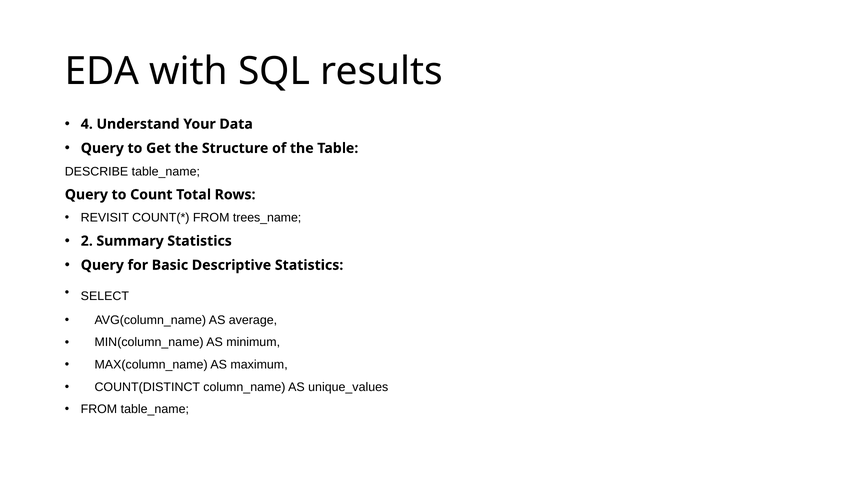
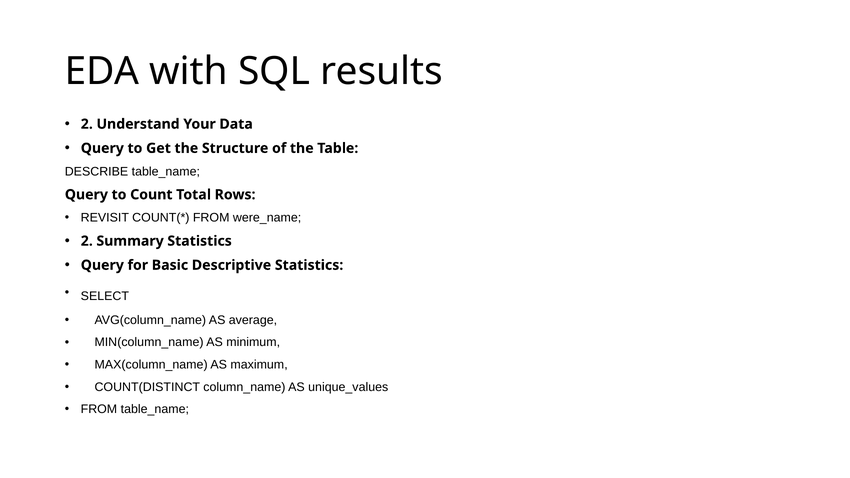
4 at (87, 124): 4 -> 2
trees_name: trees_name -> were_name
